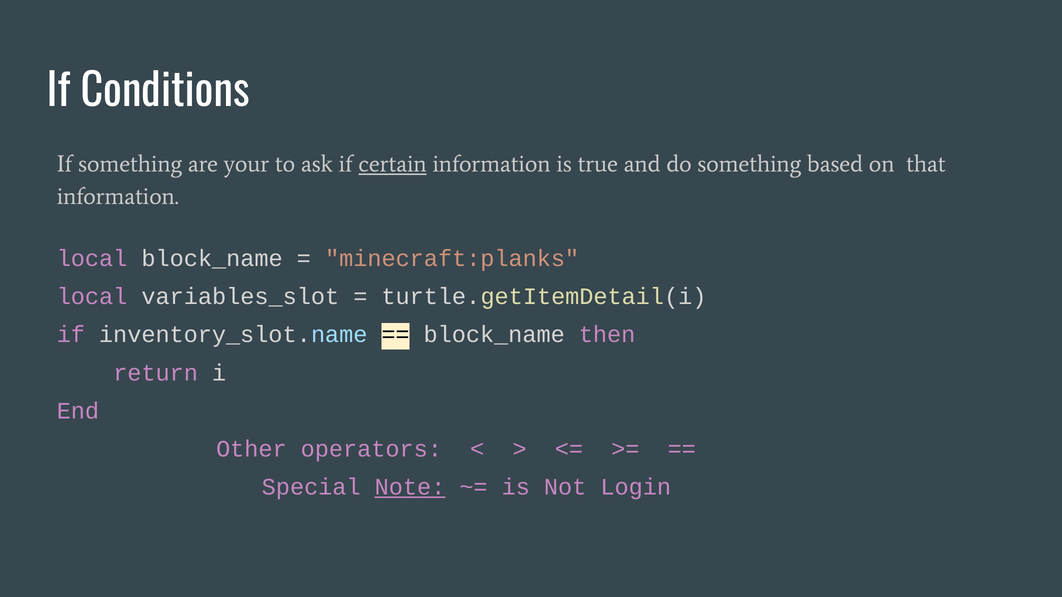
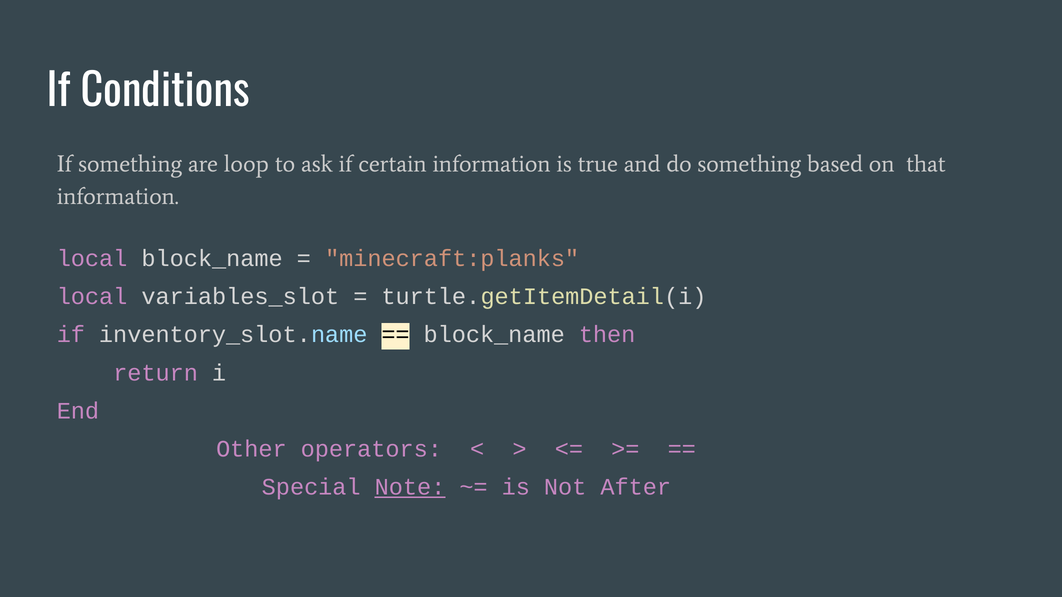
your: your -> loop
certain underline: present -> none
Login: Login -> After
